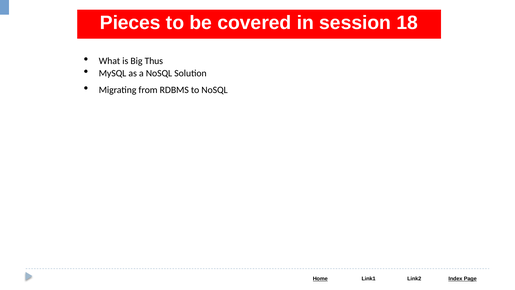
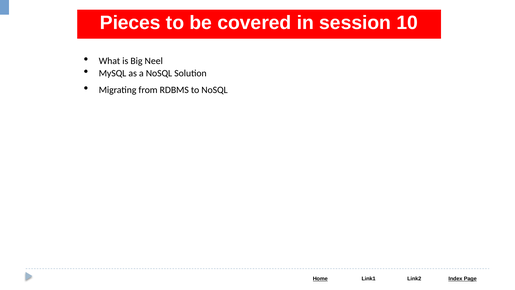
18: 18 -> 10
Thus: Thus -> Neel
